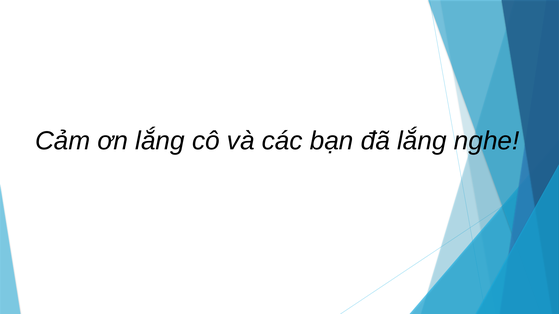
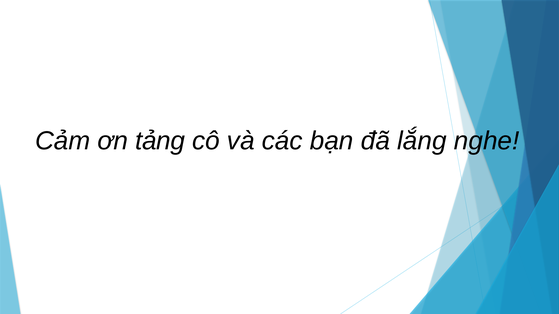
ơn lắng: lắng -> tảng
